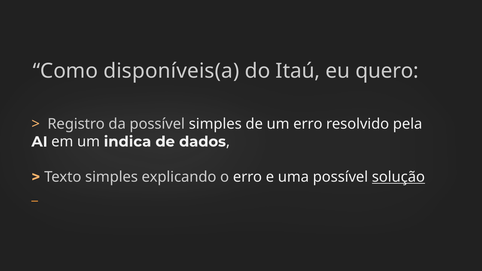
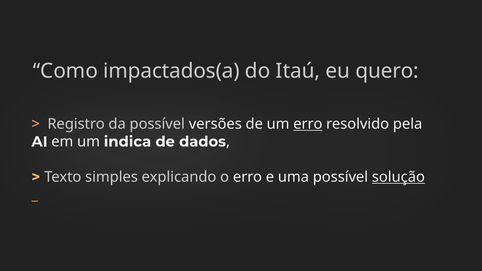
disponíveis(a: disponíveis(a -> impactados(a
possível simples: simples -> versões
erro at (308, 124) underline: none -> present
